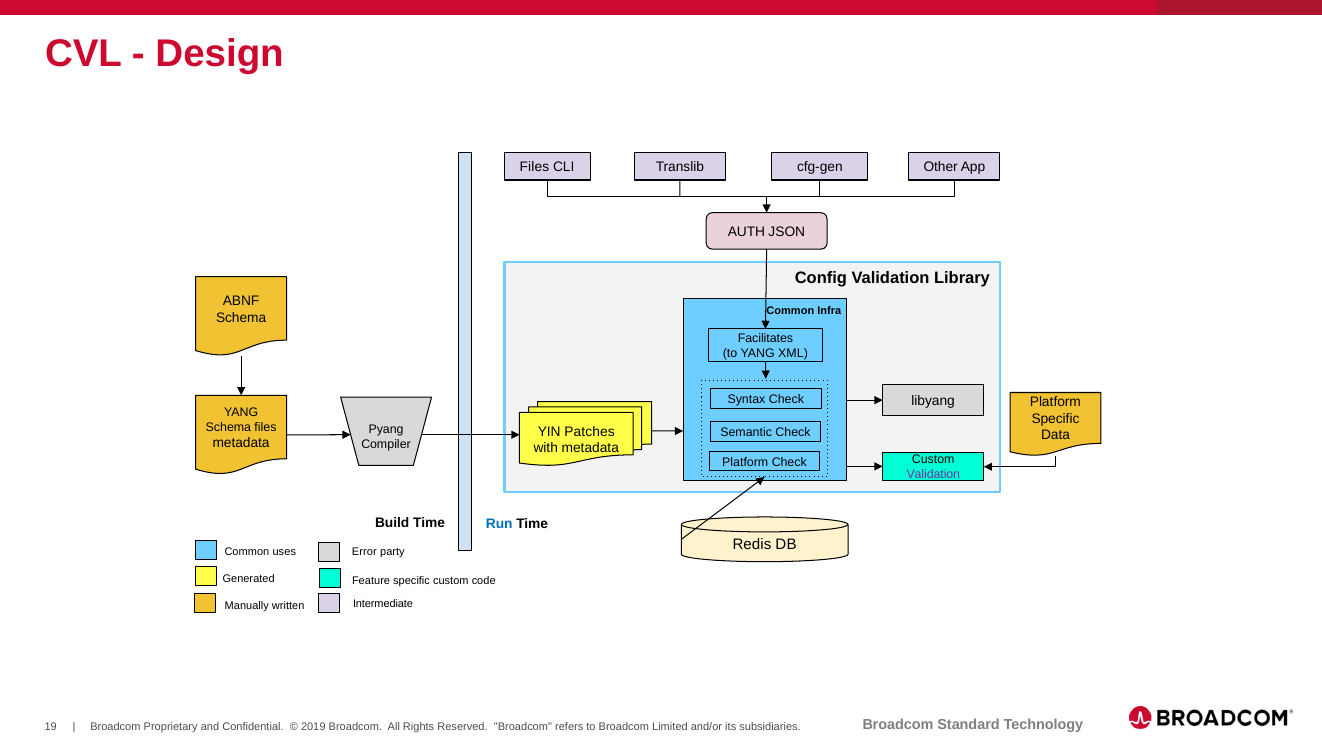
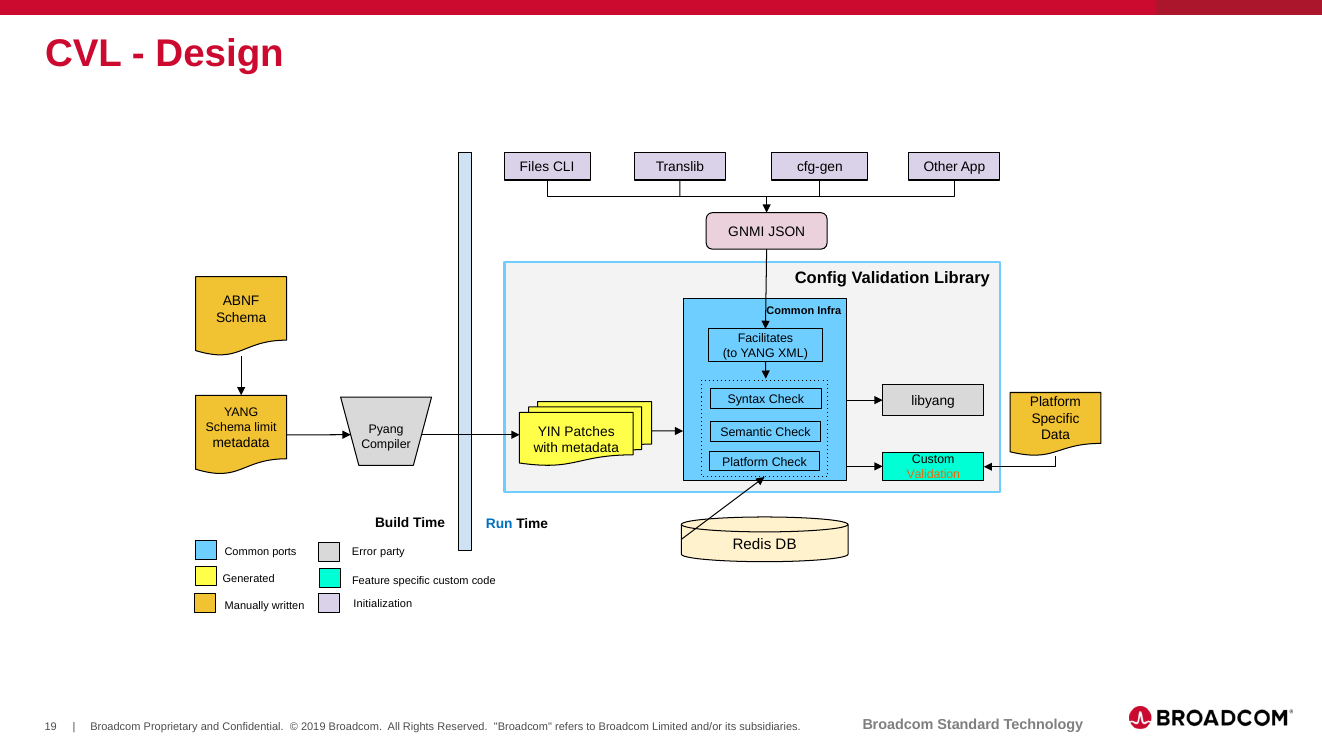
AUTH: AUTH -> GNMI
Schema files: files -> limit
Validation at (933, 474) colour: purple -> orange
uses: uses -> ports
Intermediate: Intermediate -> Initialization
